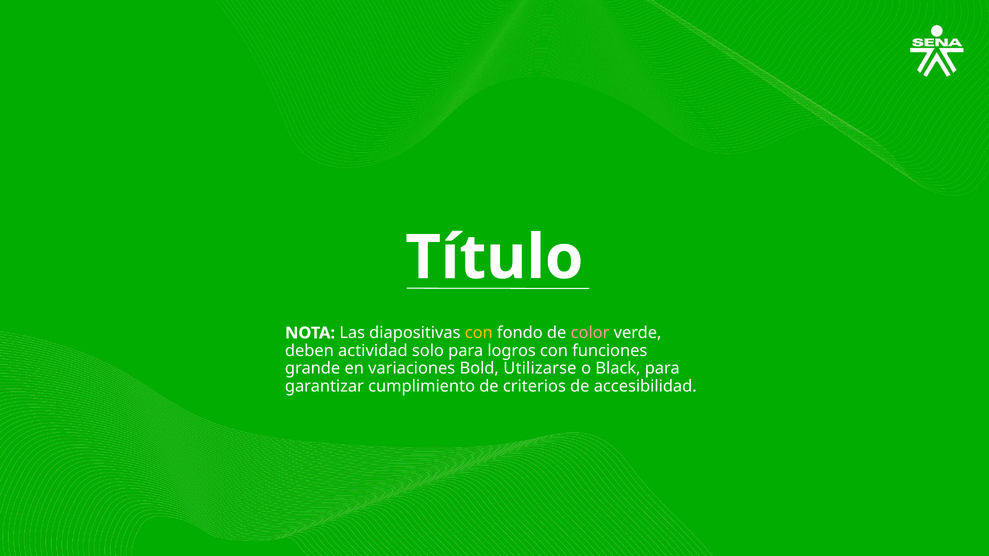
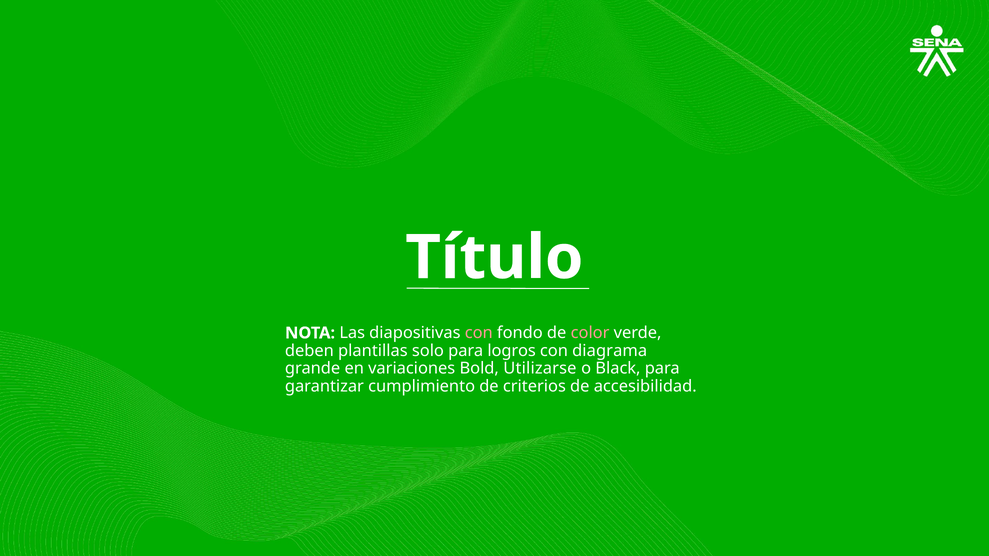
con at (479, 333) colour: yellow -> pink
actividad: actividad -> plantillas
funciones: funciones -> diagrama
